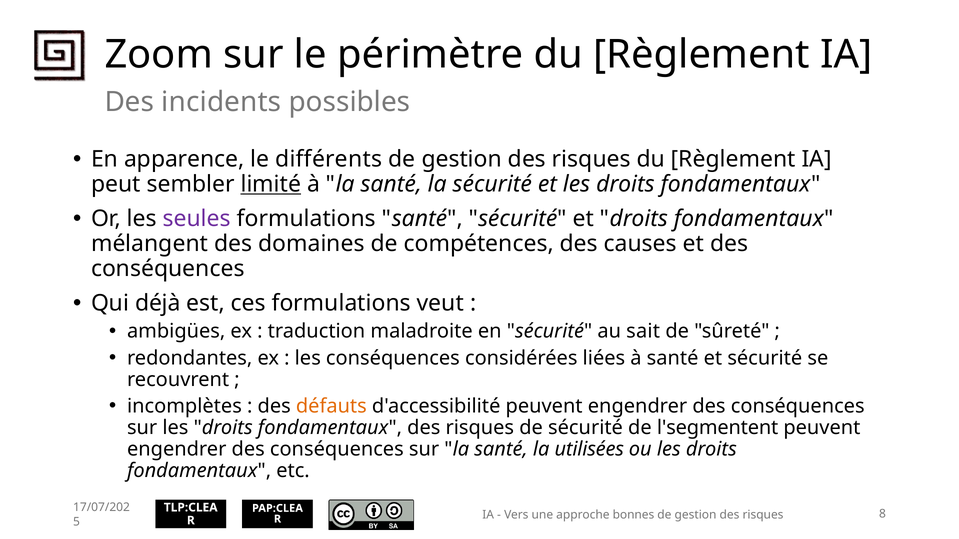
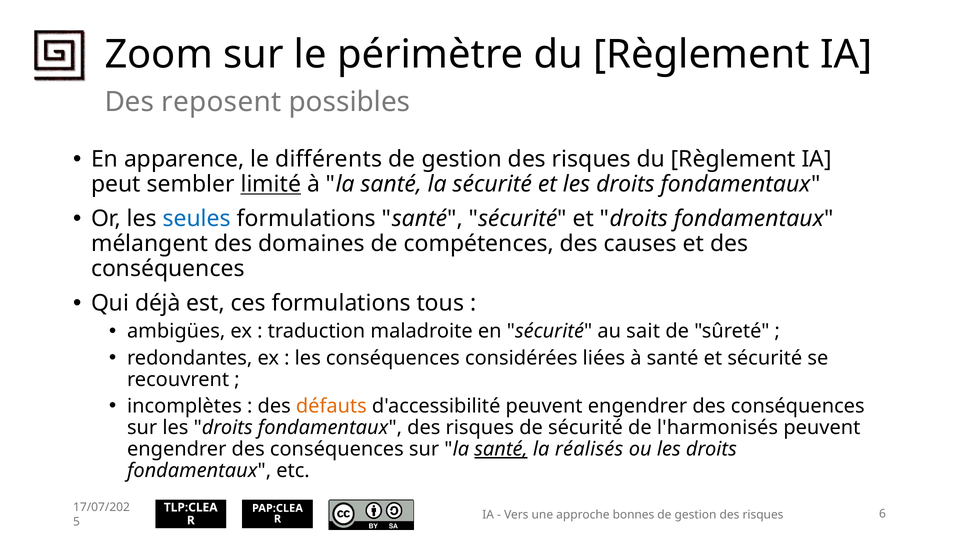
incidents: incidents -> reposent
seules colour: purple -> blue
veut: veut -> tous
l'segmentent: l'segmentent -> l'harmonisés
santé at (501, 450) underline: none -> present
utilisées: utilisées -> réalisés
8: 8 -> 6
